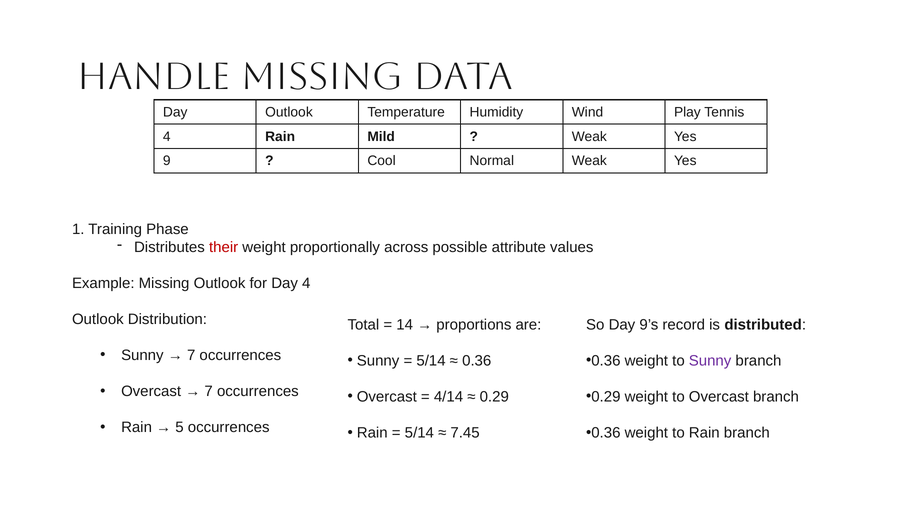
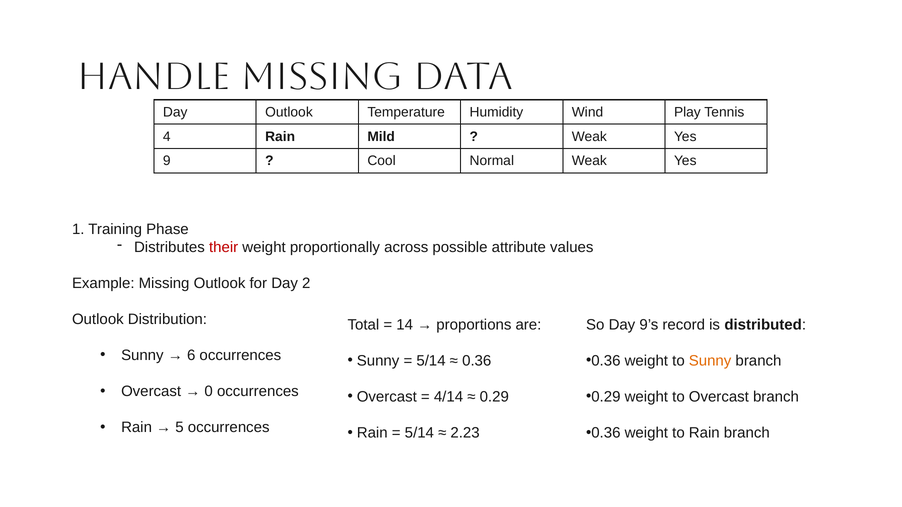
Day 4: 4 -> 2
7 at (191, 356): 7 -> 6
Sunny at (710, 361) colour: purple -> orange
7 at (209, 392): 7 -> 0
7.45: 7.45 -> 2.23
